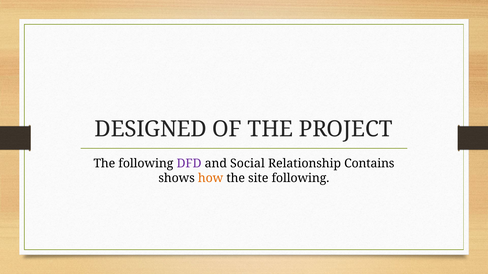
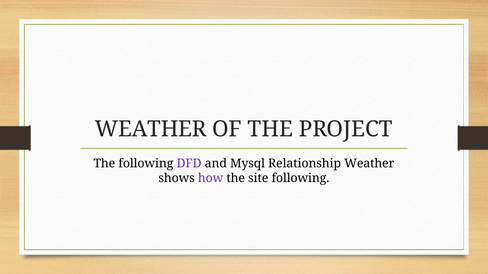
DESIGNED at (151, 129): DESIGNED -> WEATHER
Social: Social -> Mysql
Relationship Contains: Contains -> Weather
how colour: orange -> purple
